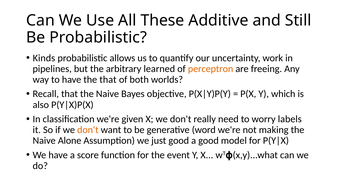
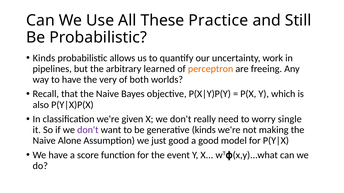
Additive: Additive -> Practice
the that: that -> very
labels: labels -> single
don't at (88, 130) colour: orange -> purple
generative word: word -> kinds
